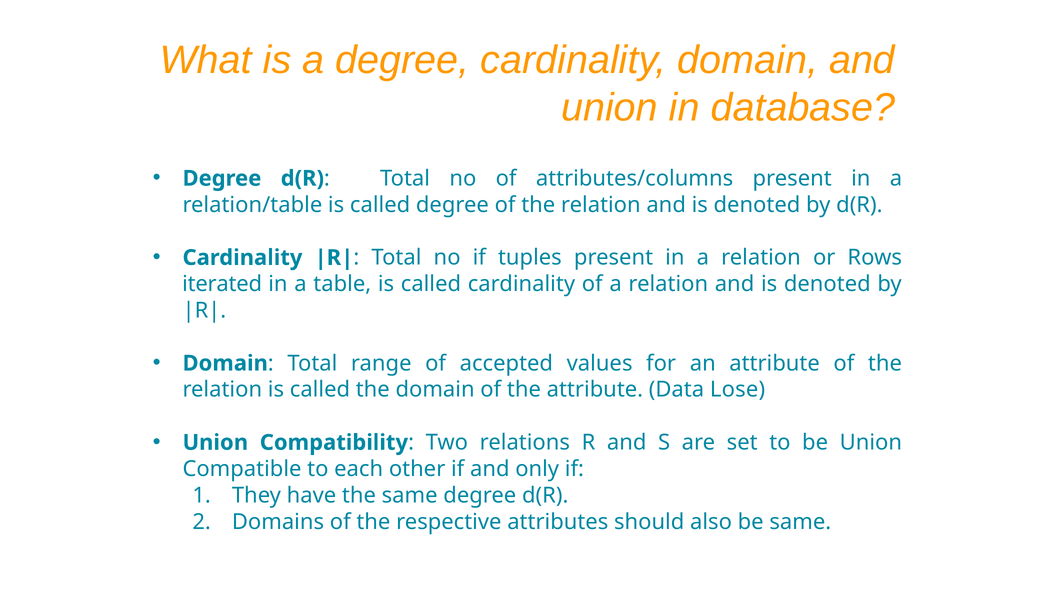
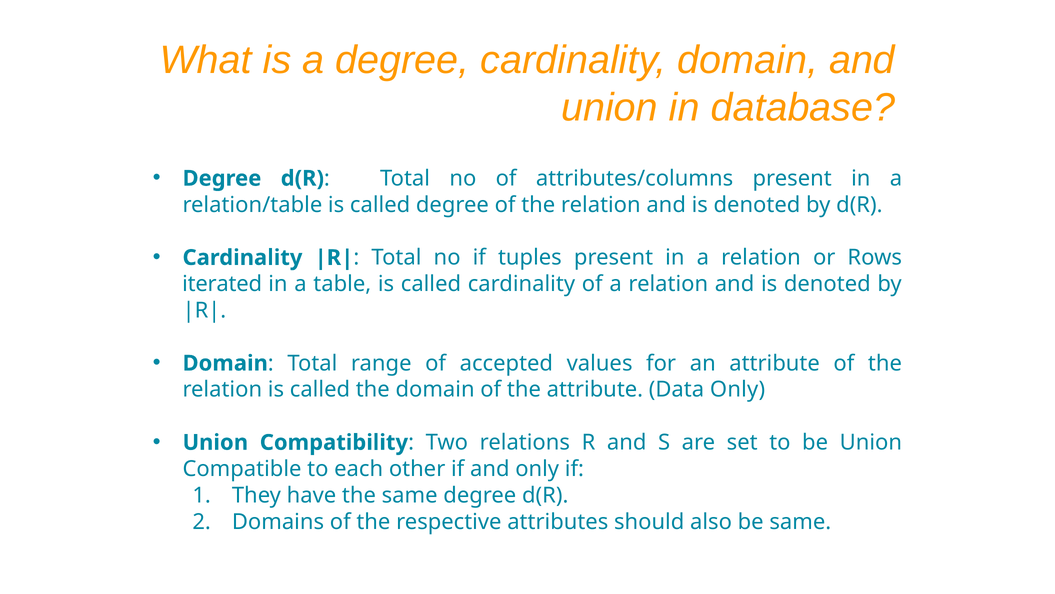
Data Lose: Lose -> Only
